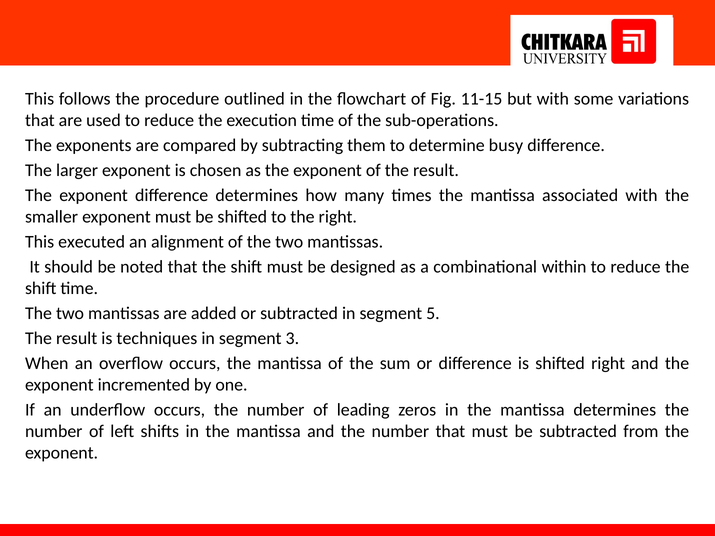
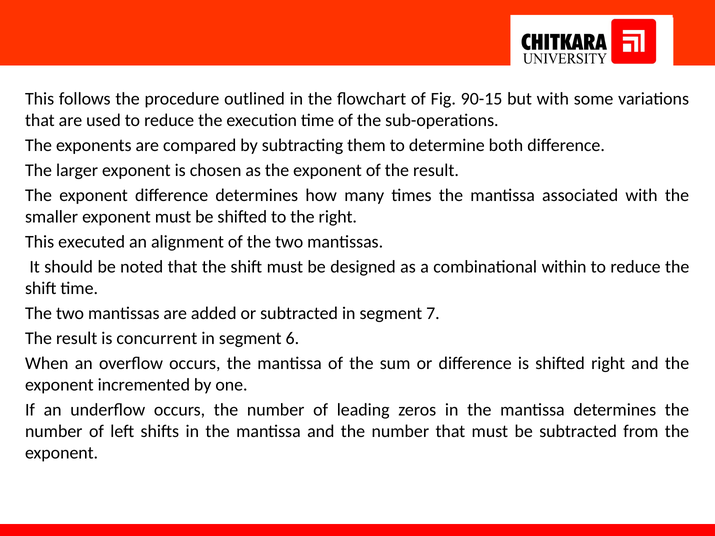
11-15: 11-15 -> 90-15
busy: busy -> both
5: 5 -> 7
techniques: techniques -> concurrent
3: 3 -> 6
